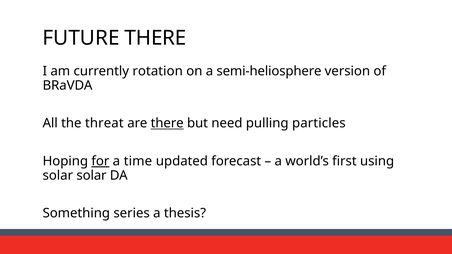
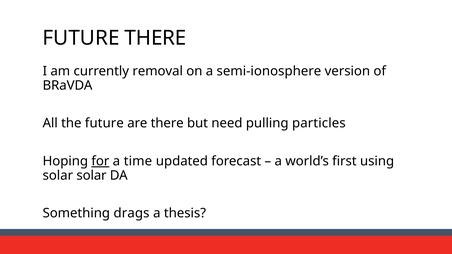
rotation: rotation -> removal
semi-heliosphere: semi-heliosphere -> semi-ionosphere
the threat: threat -> future
there at (167, 123) underline: present -> none
series: series -> drags
